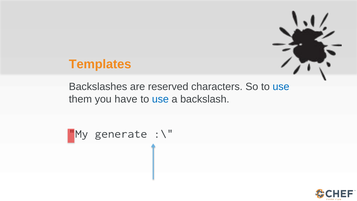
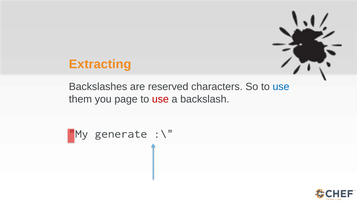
Templates: Templates -> Extracting
have: have -> page
use at (160, 99) colour: blue -> red
